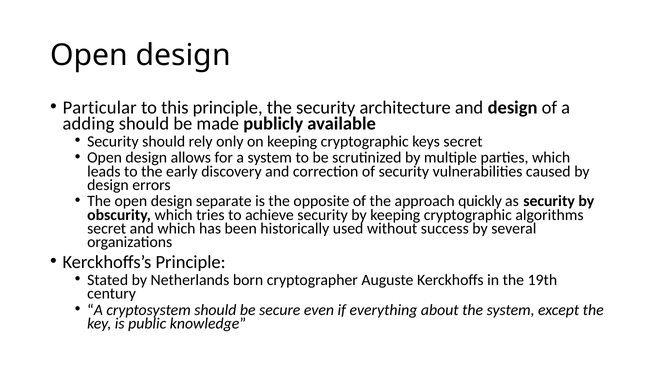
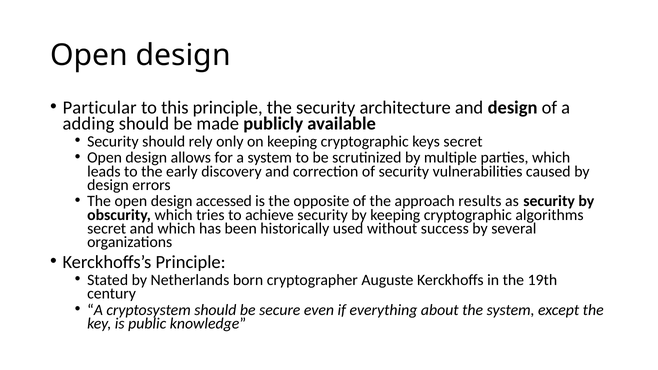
separate: separate -> accessed
quickly: quickly -> results
